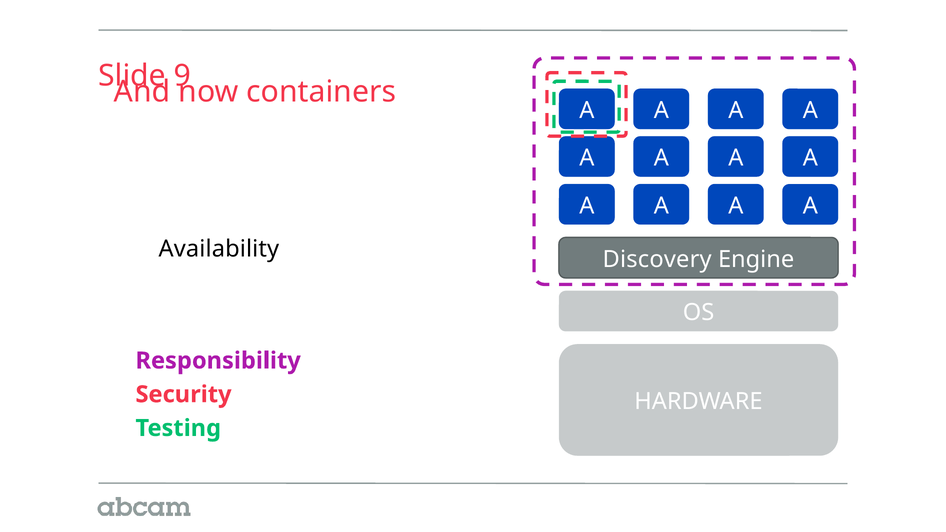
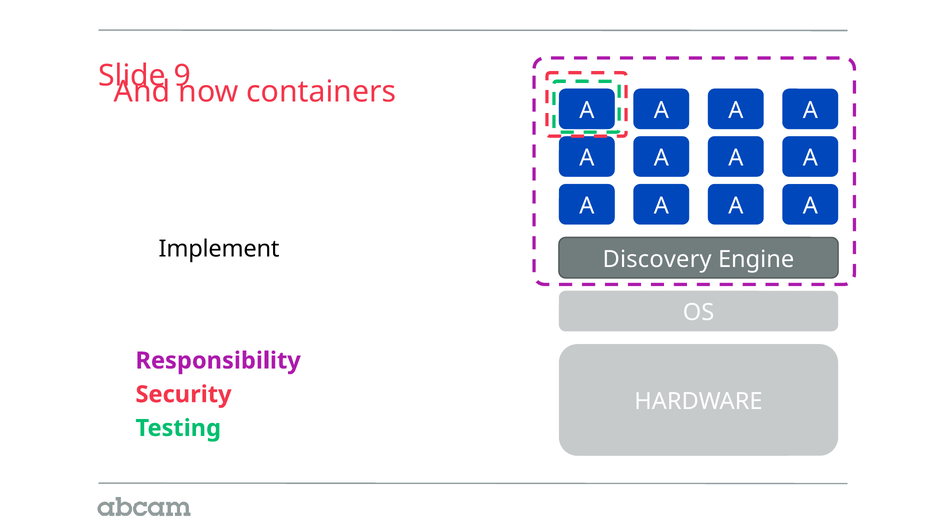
Availability: Availability -> Implement
